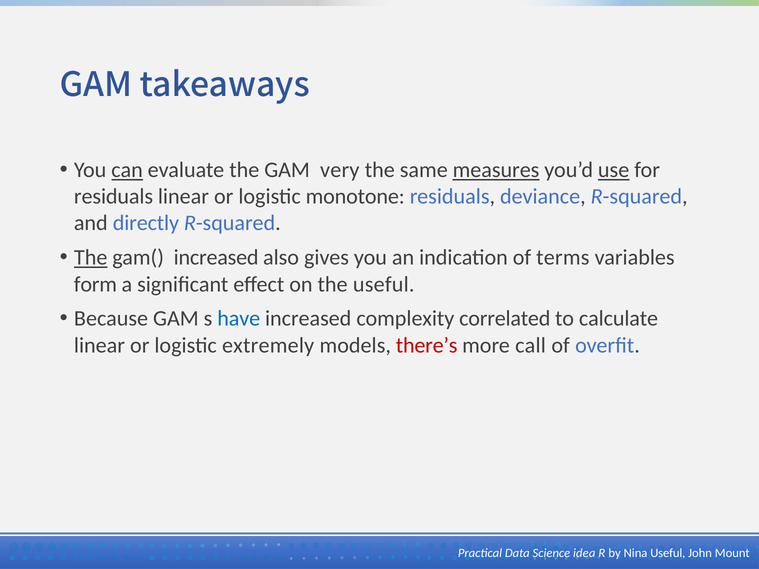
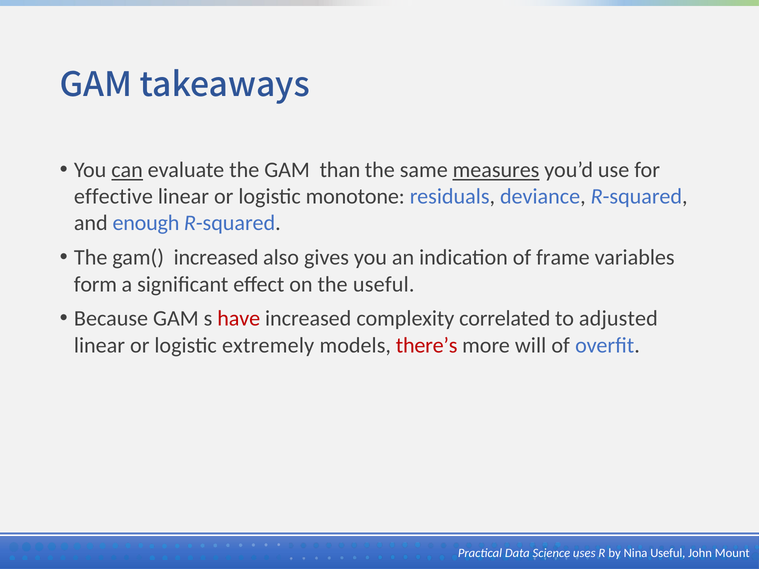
very: very -> than
use underline: present -> none
residuals at (114, 197): residuals -> effective
directly: directly -> enough
The at (91, 258) underline: present -> none
terms: terms -> frame
have colour: blue -> red
calculate: calculate -> adjusted
call: call -> will
idea: idea -> uses
